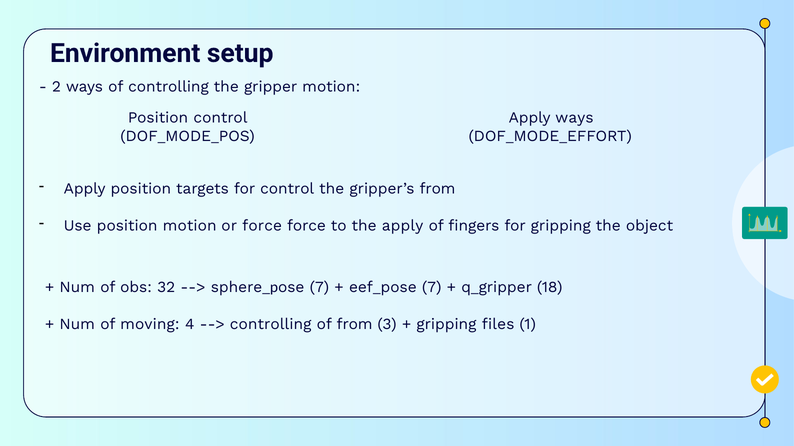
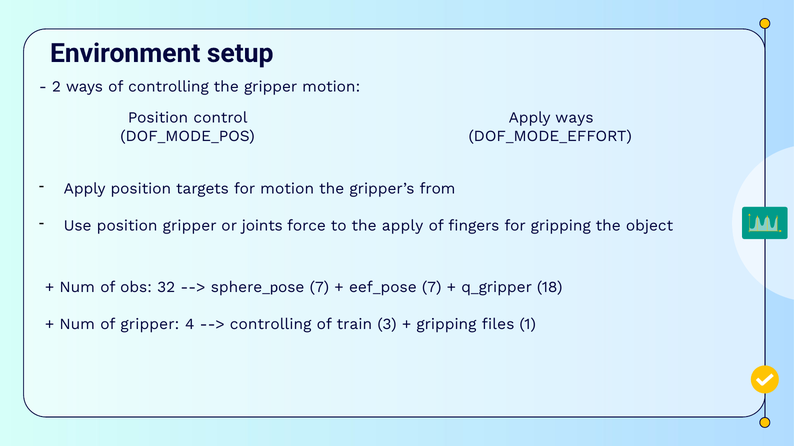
for control: control -> motion
position motion: motion -> gripper
or force: force -> joints
of moving: moving -> gripper
of from: from -> train
